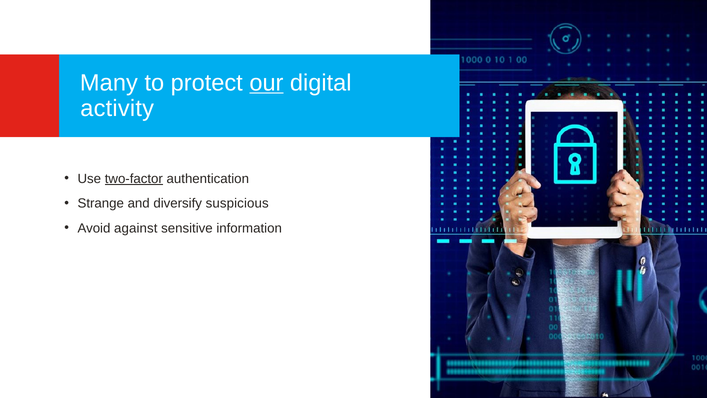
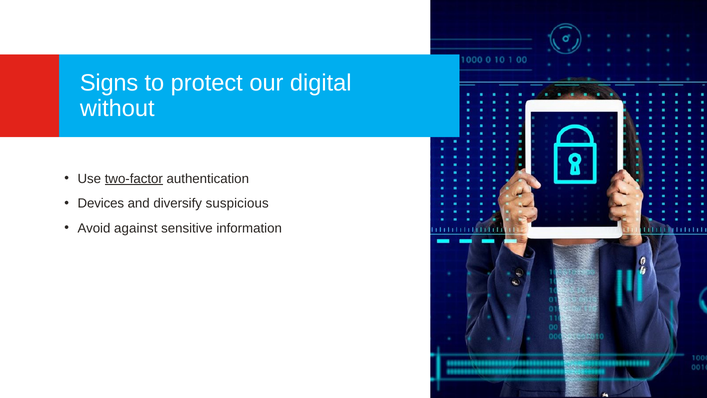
Many: Many -> Signs
our underline: present -> none
activity: activity -> without
Strange: Strange -> Devices
